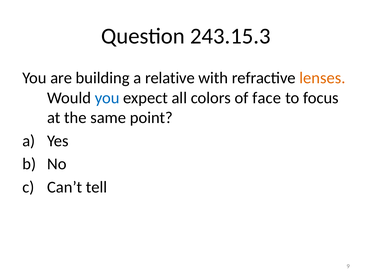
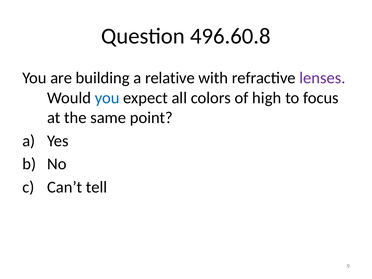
243.15.3: 243.15.3 -> 496.60.8
lenses colour: orange -> purple
face: face -> high
